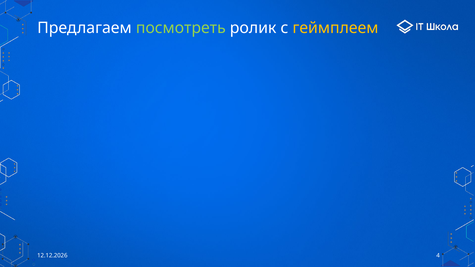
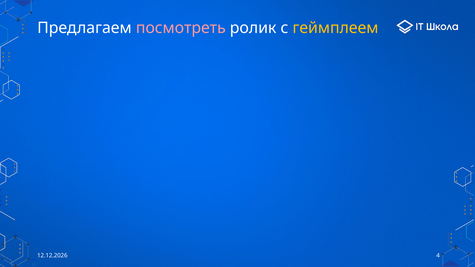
посмотреть colour: light green -> pink
